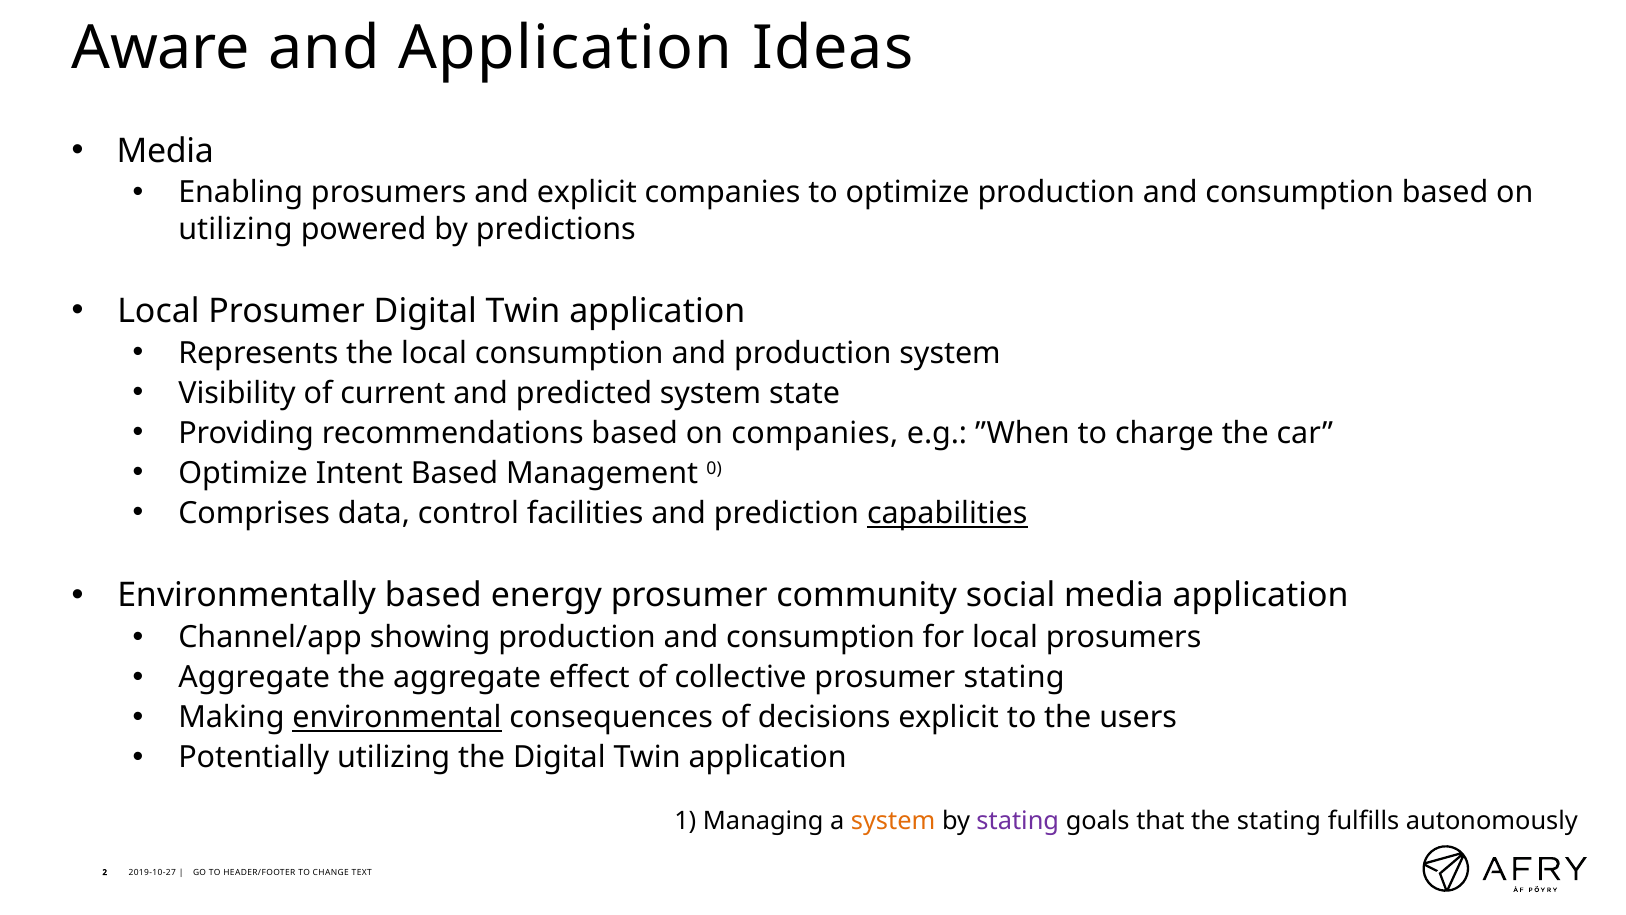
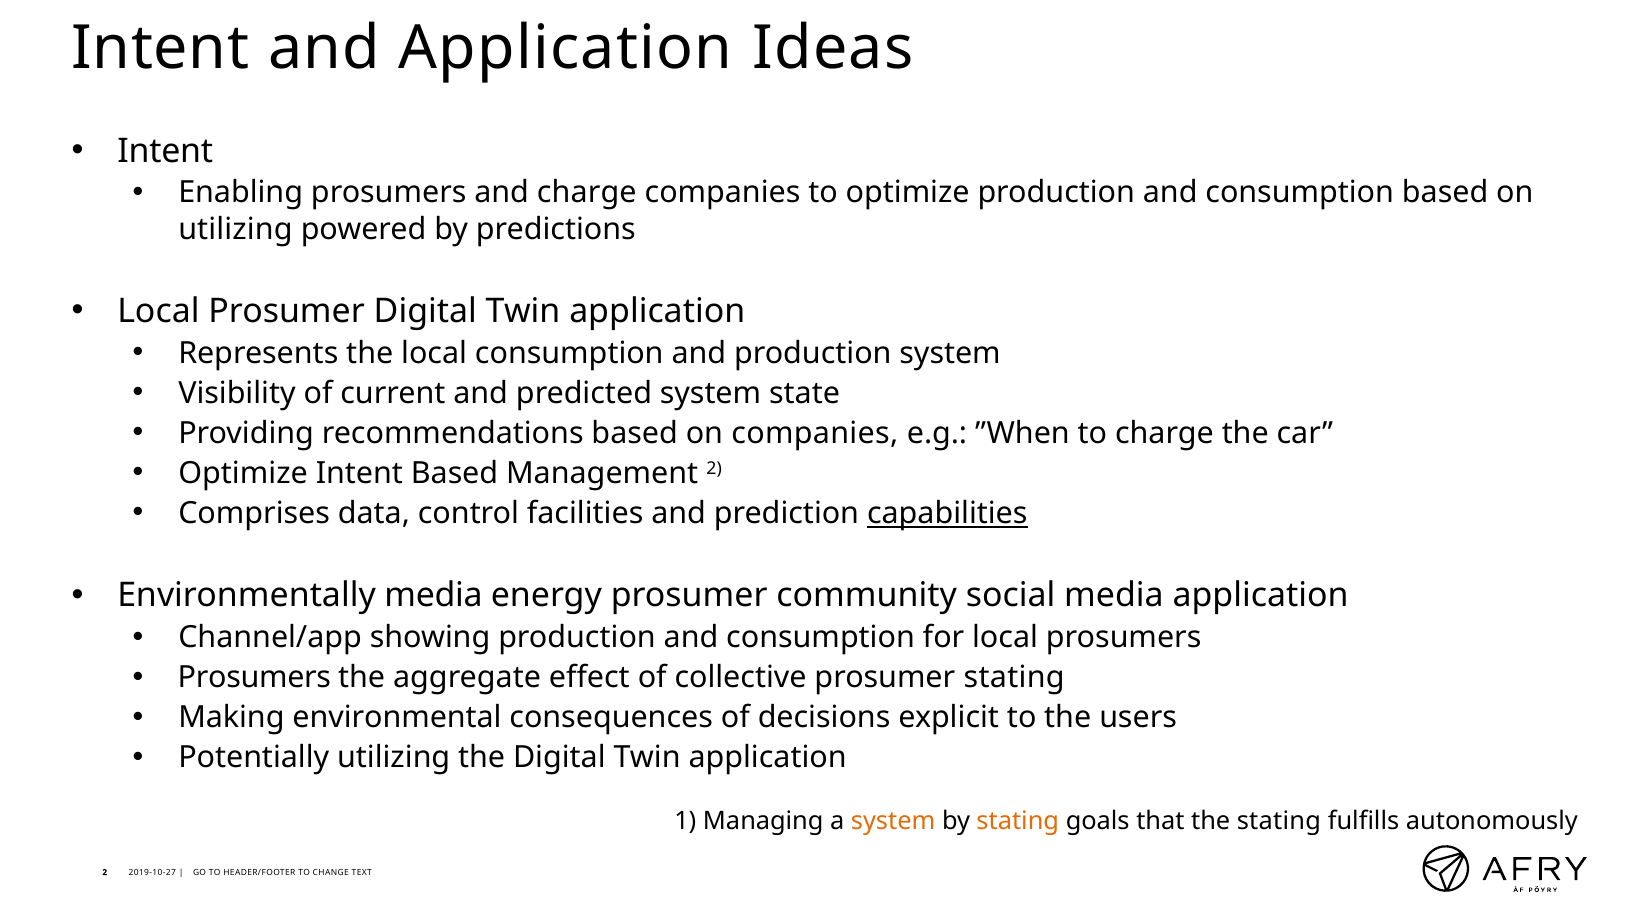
Aware at (161, 48): Aware -> Intent
Media at (165, 151): Media -> Intent
and explicit: explicit -> charge
Management 0: 0 -> 2
Environmentally based: based -> media
Aggregate at (254, 677): Aggregate -> Prosumers
environmental underline: present -> none
stating at (1018, 821) colour: purple -> orange
